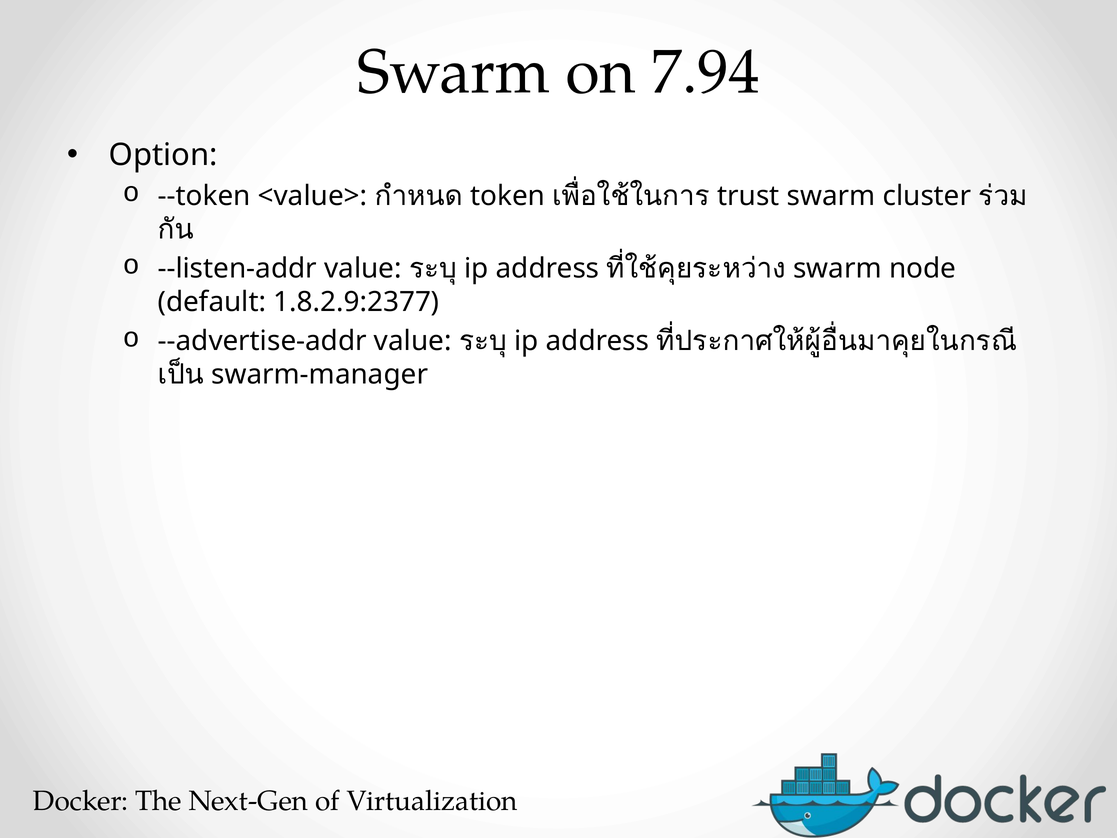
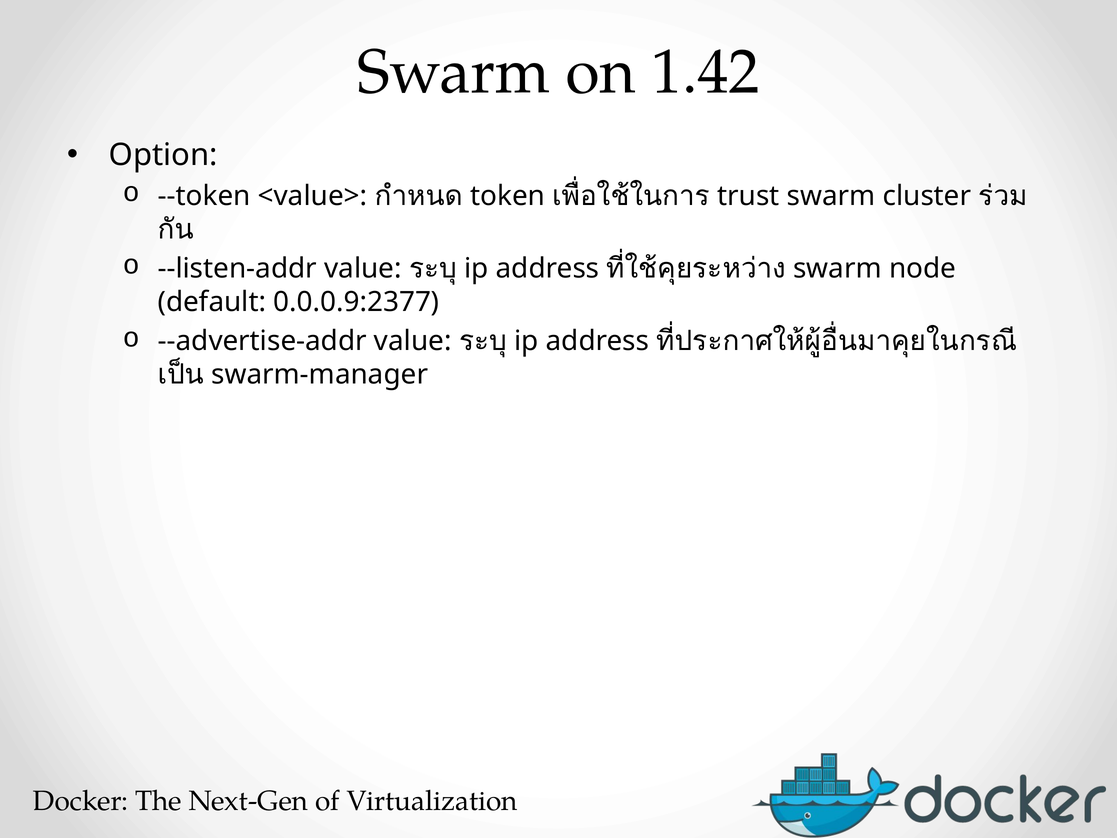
7.94: 7.94 -> 1.42
1.8.2.9:2377: 1.8.2.9:2377 -> 0.0.0.9:2377
